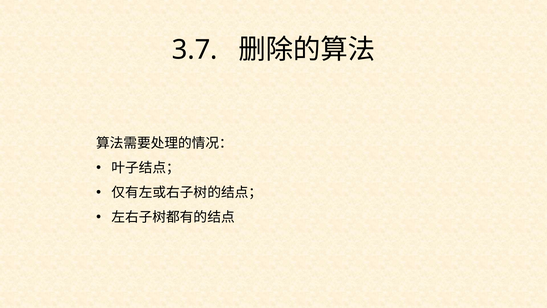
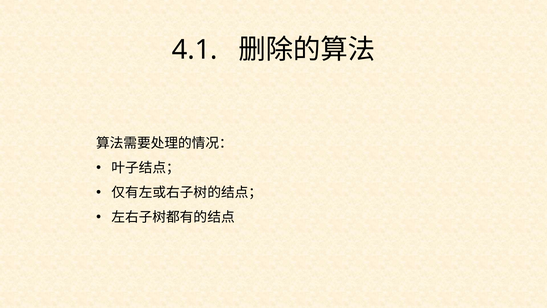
3.7: 3.7 -> 4.1
